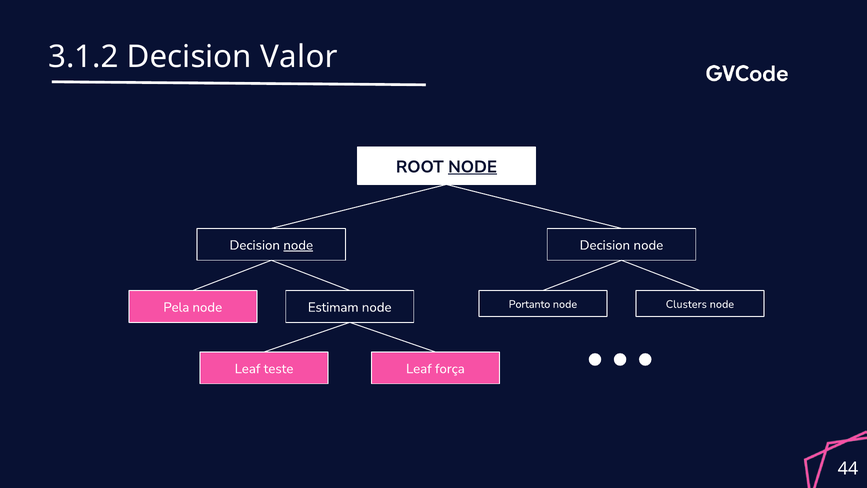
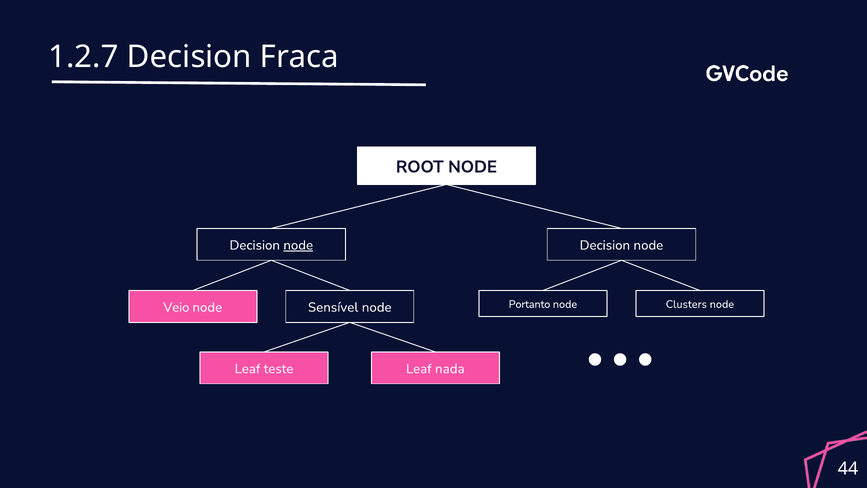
3.1.2: 3.1.2 -> 1.2.7
Valor: Valor -> Fraca
NODE at (473, 167) underline: present -> none
Pela: Pela -> Veio
Estimam: Estimam -> Sensível
força: força -> nada
